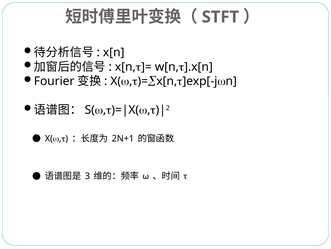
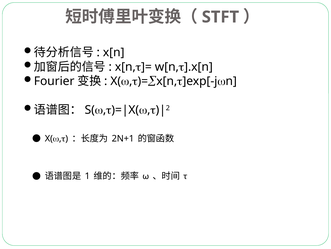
3: 3 -> 1
